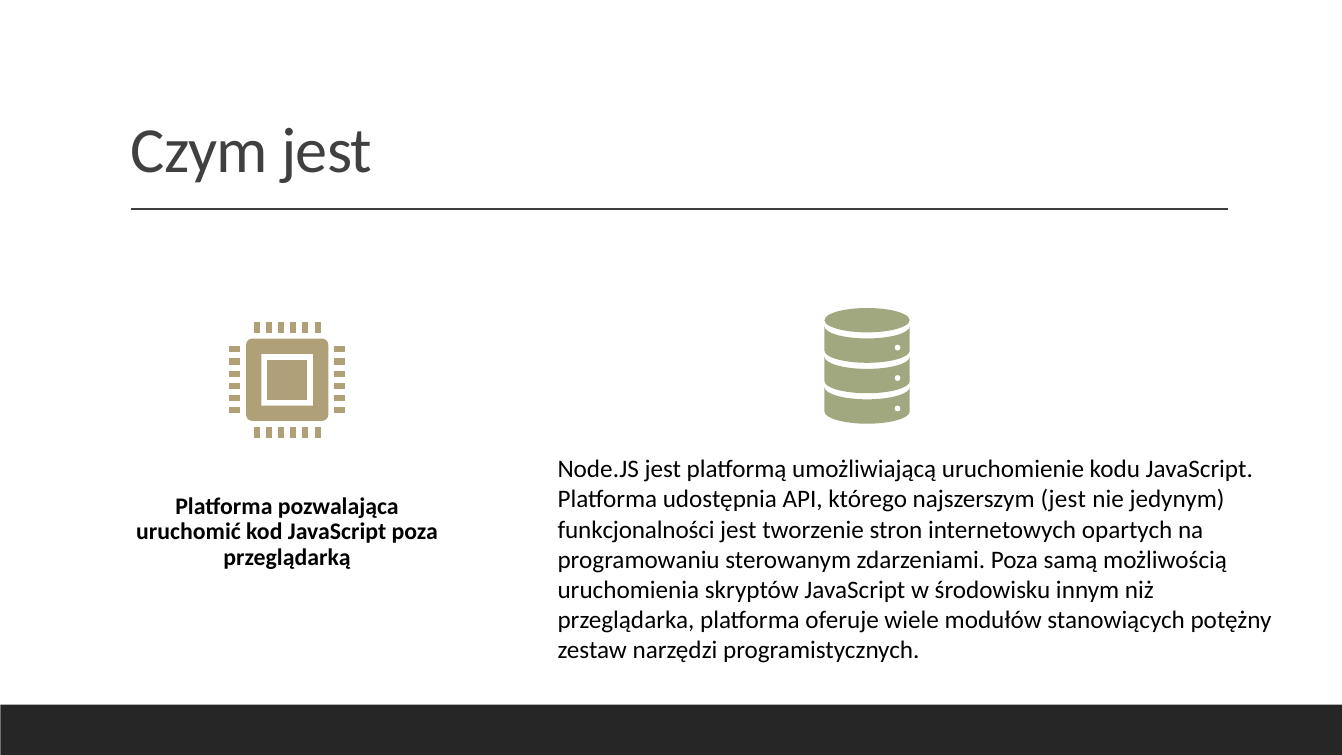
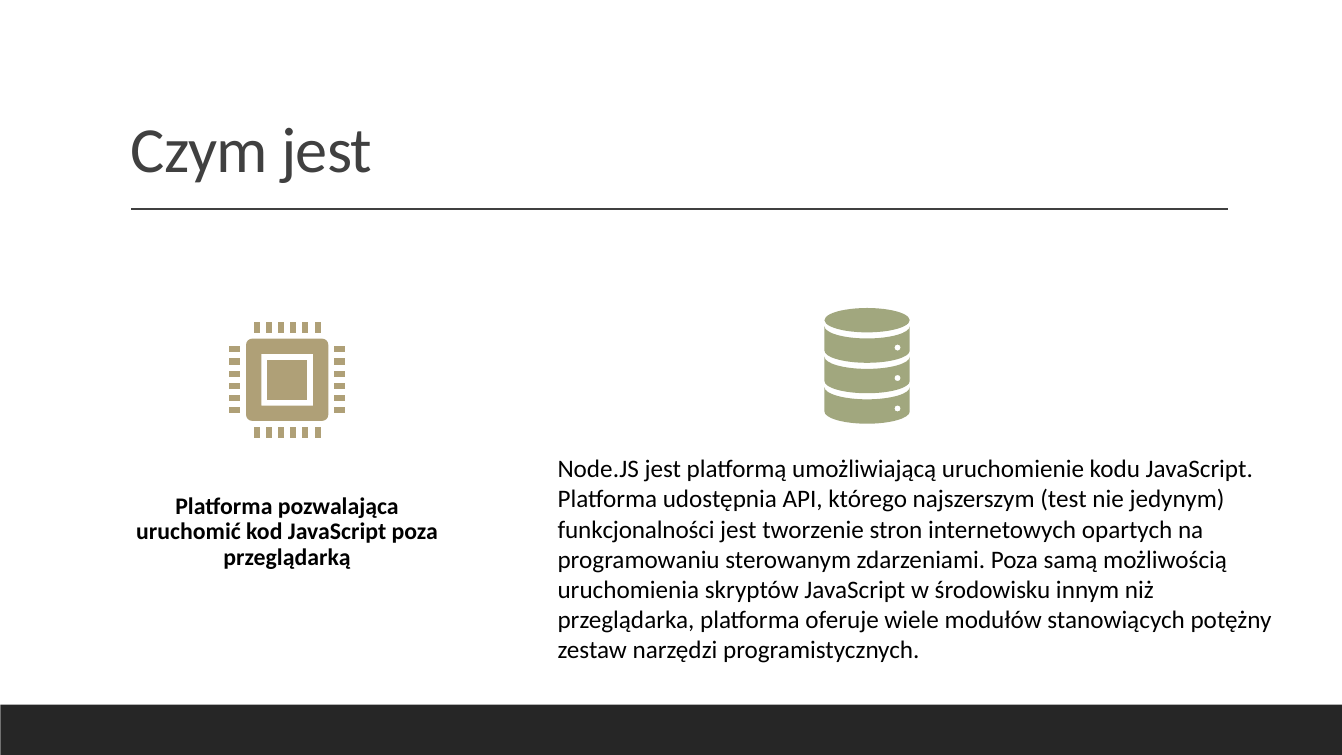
najszerszym jest: jest -> test
